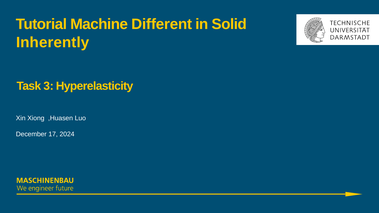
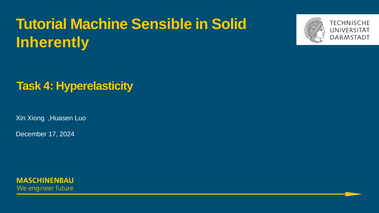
Different: Different -> Sensible
3: 3 -> 4
